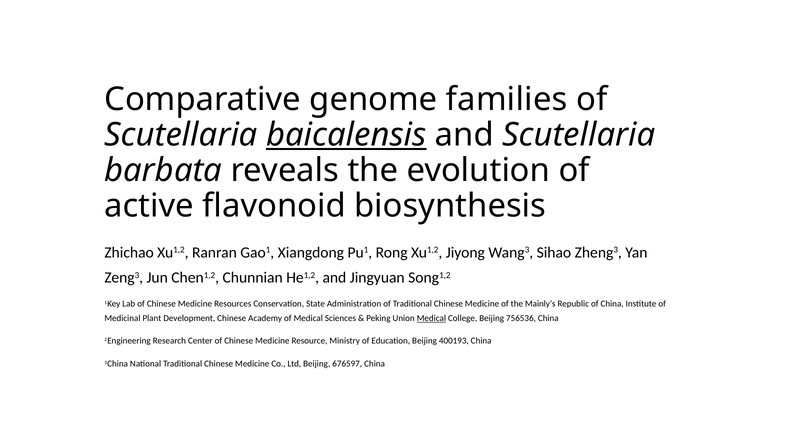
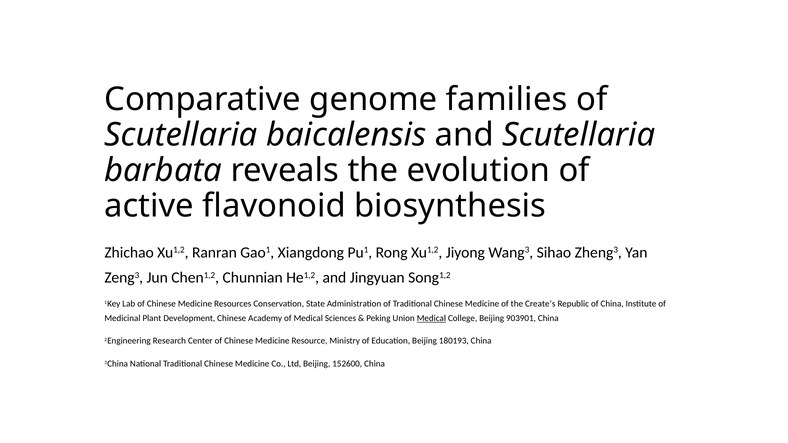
baicalensis underline: present -> none
Mainly’s: Mainly’s -> Create’s
756536: 756536 -> 903901
400193: 400193 -> 180193
676597: 676597 -> 152600
